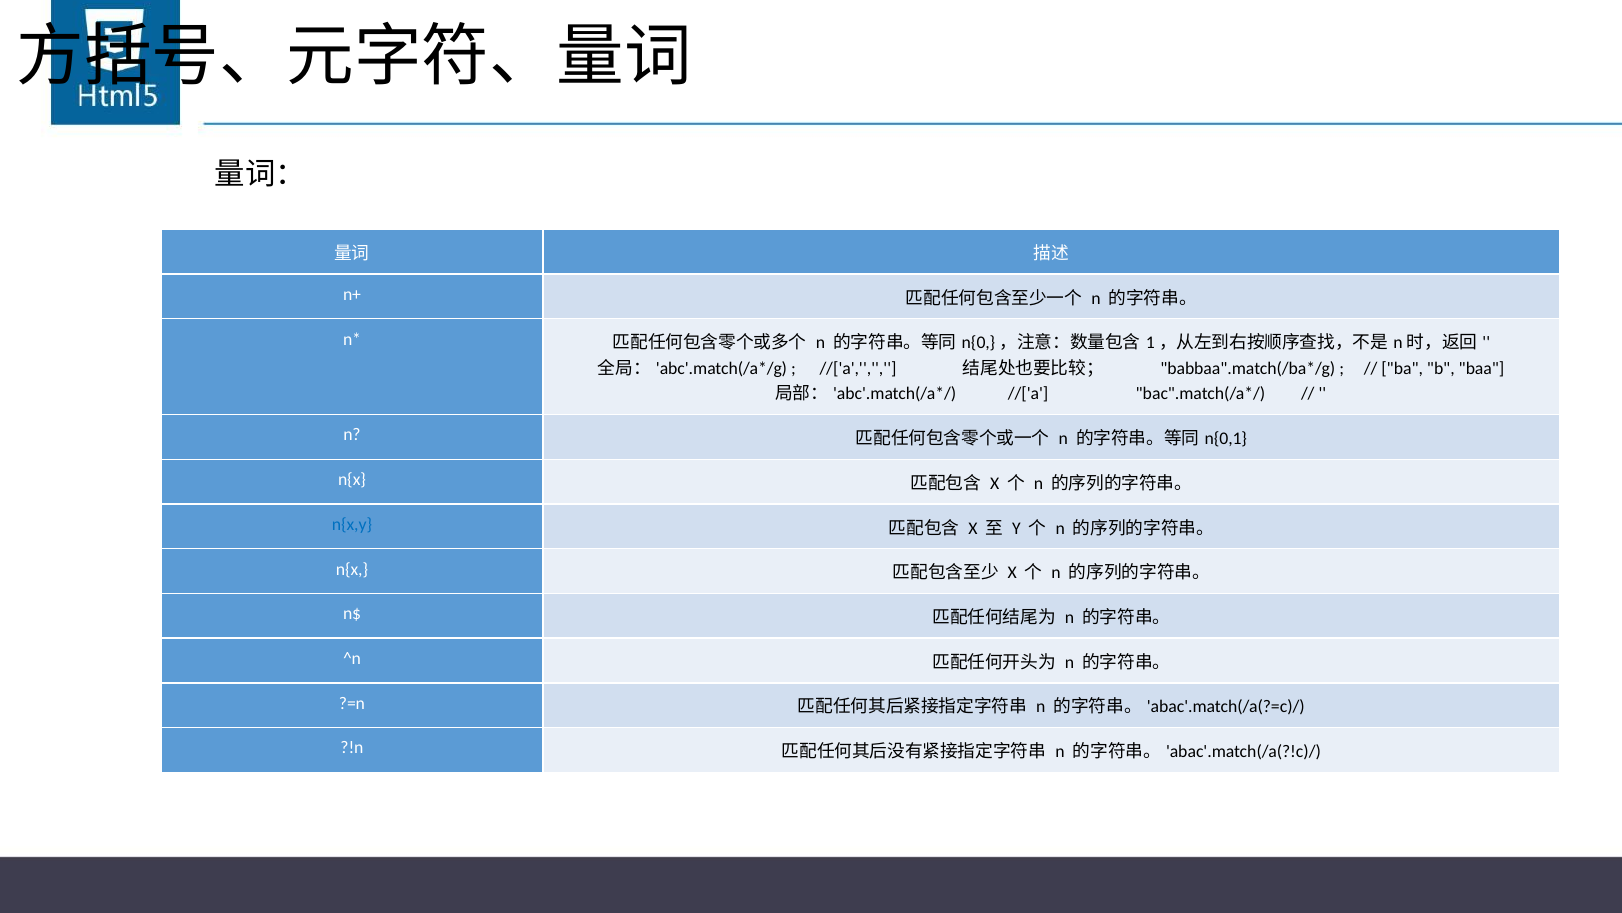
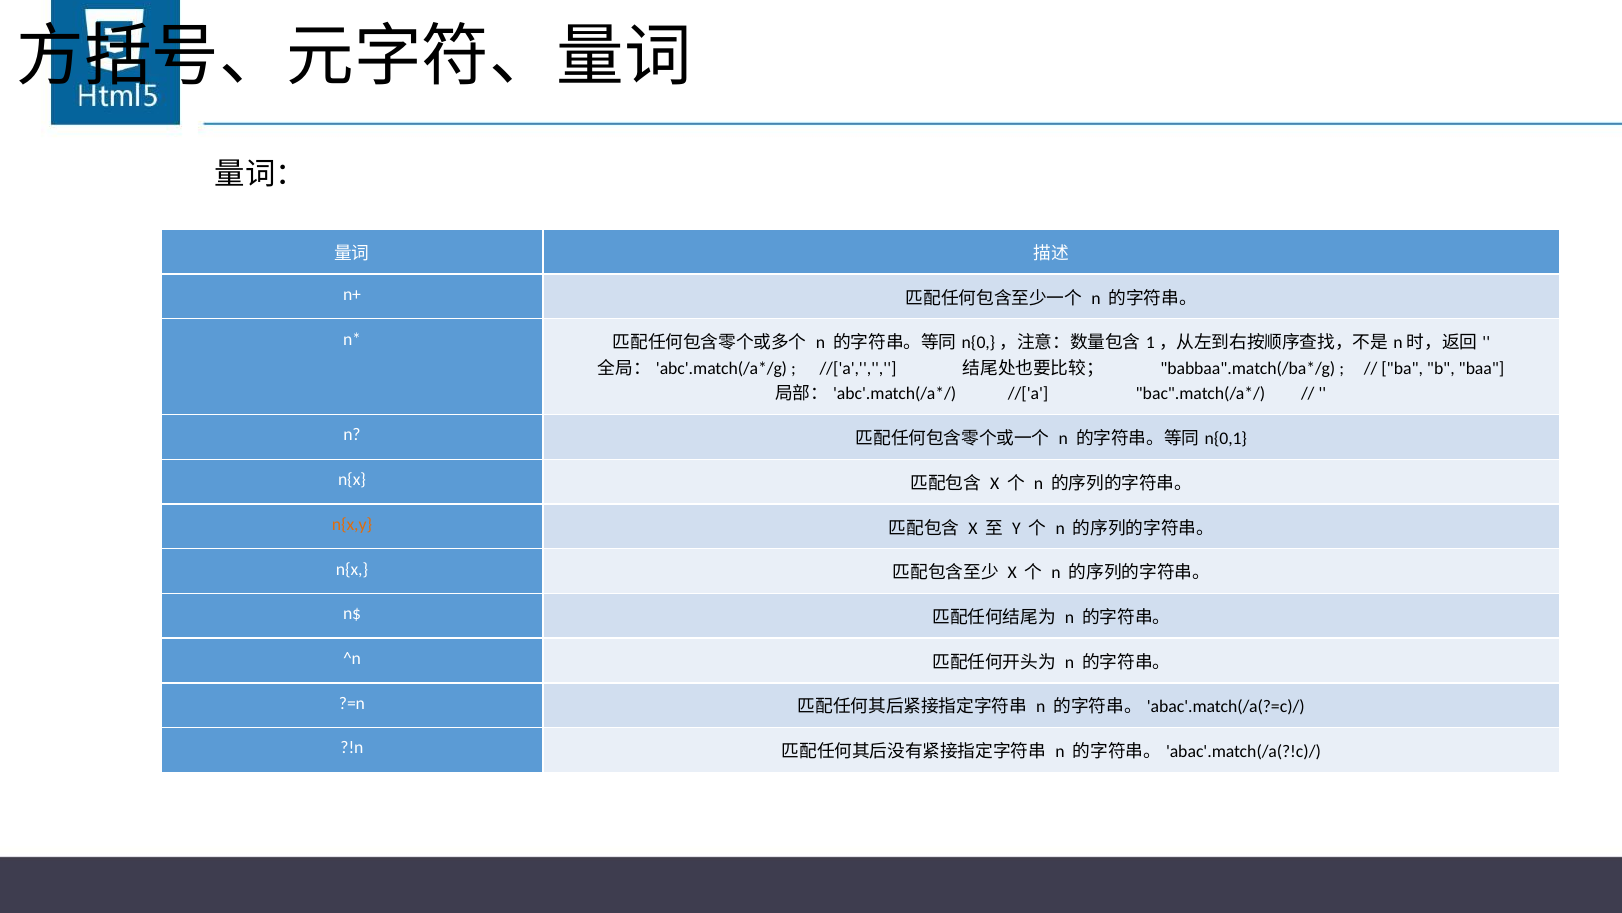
n{x,y colour: blue -> orange
